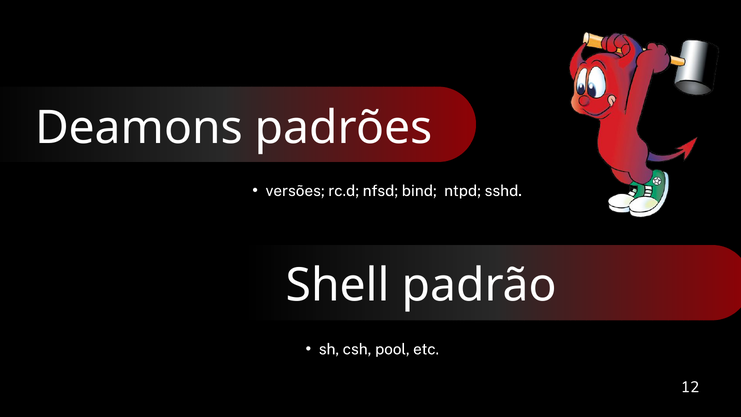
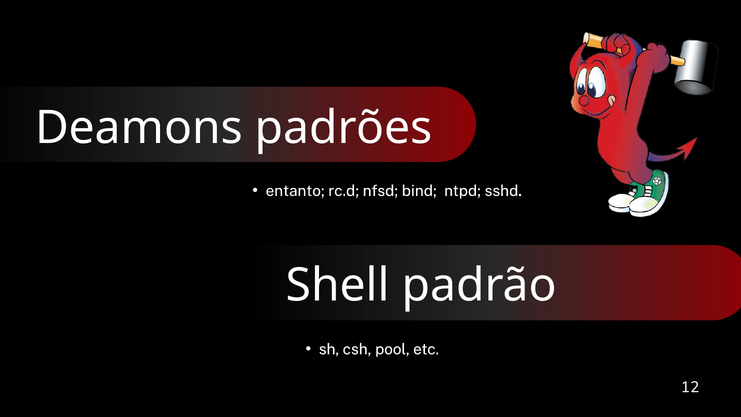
versões: versões -> entanto
